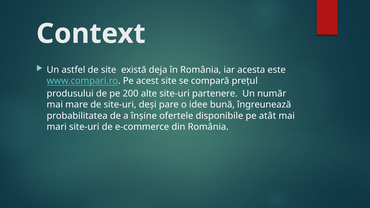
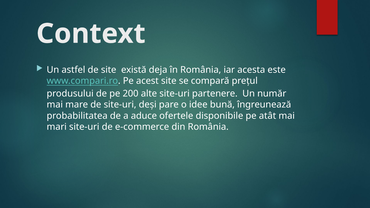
înșine: înșine -> aduce
